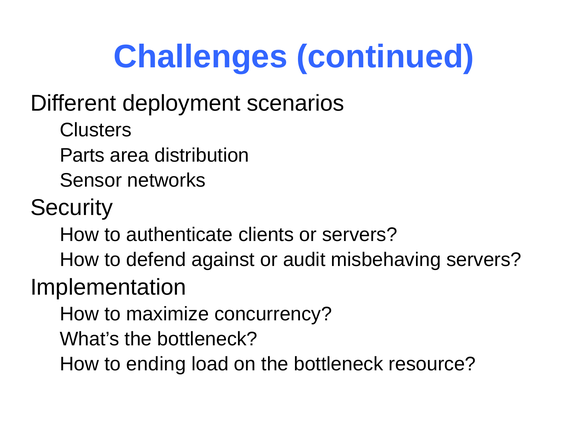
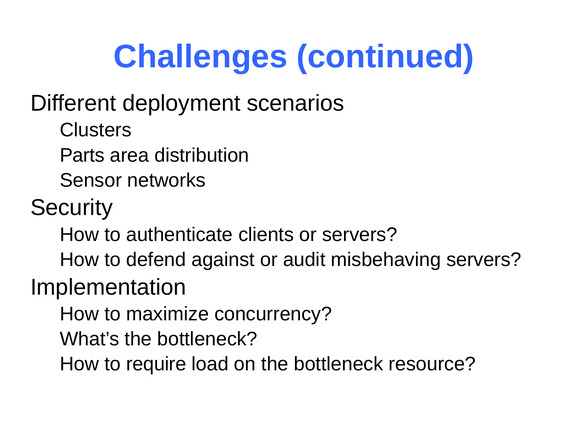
ending: ending -> require
